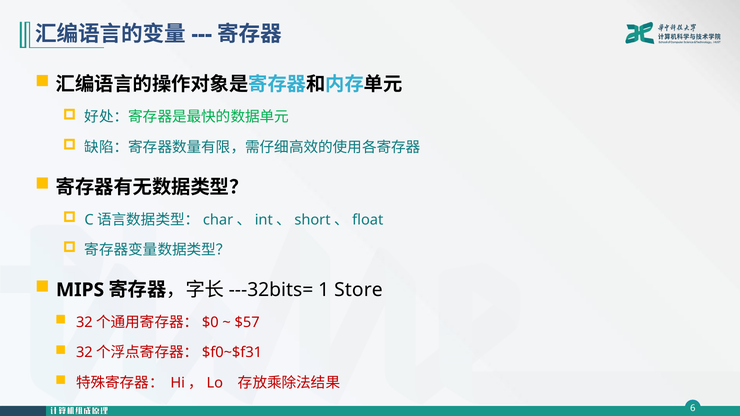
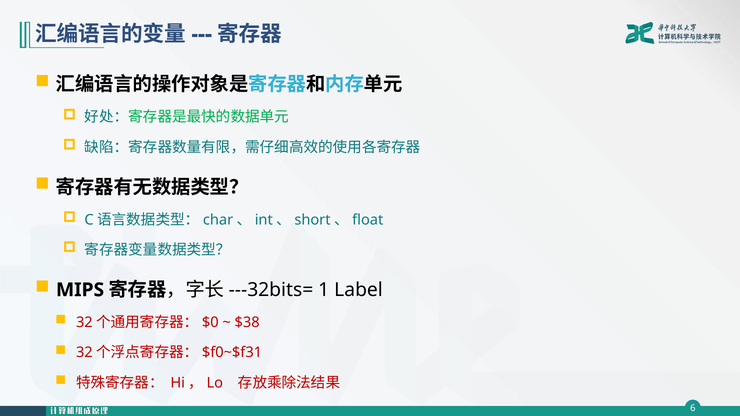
Store: Store -> Label
$57: $57 -> $38
